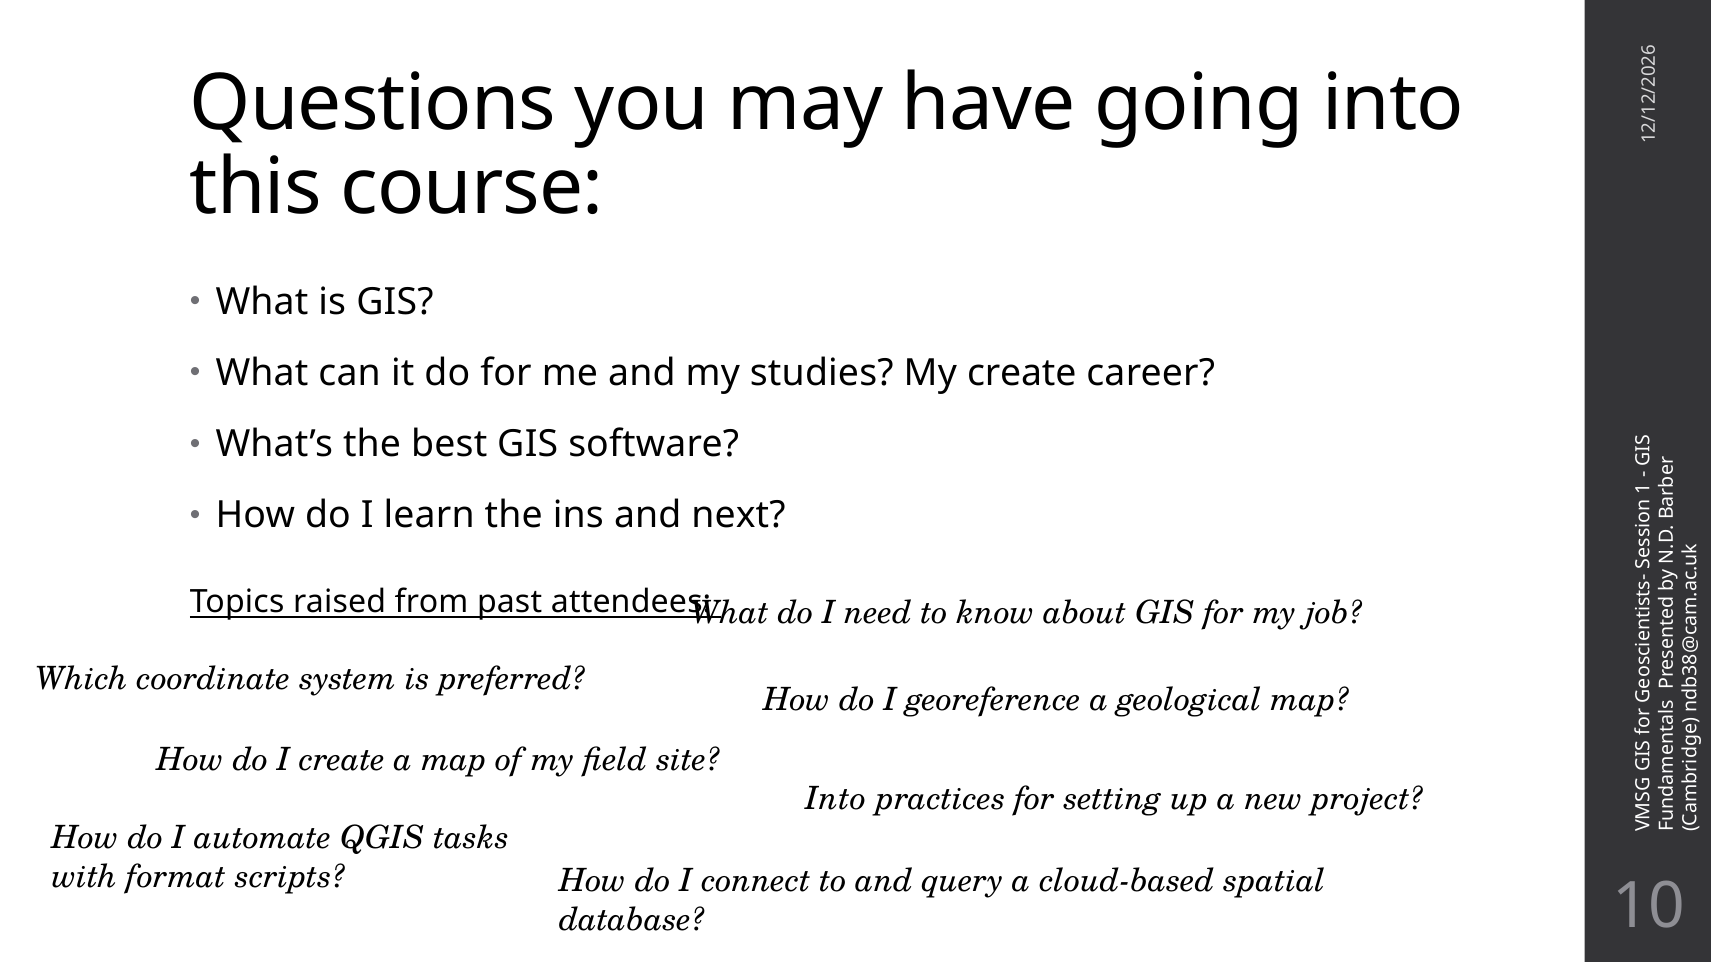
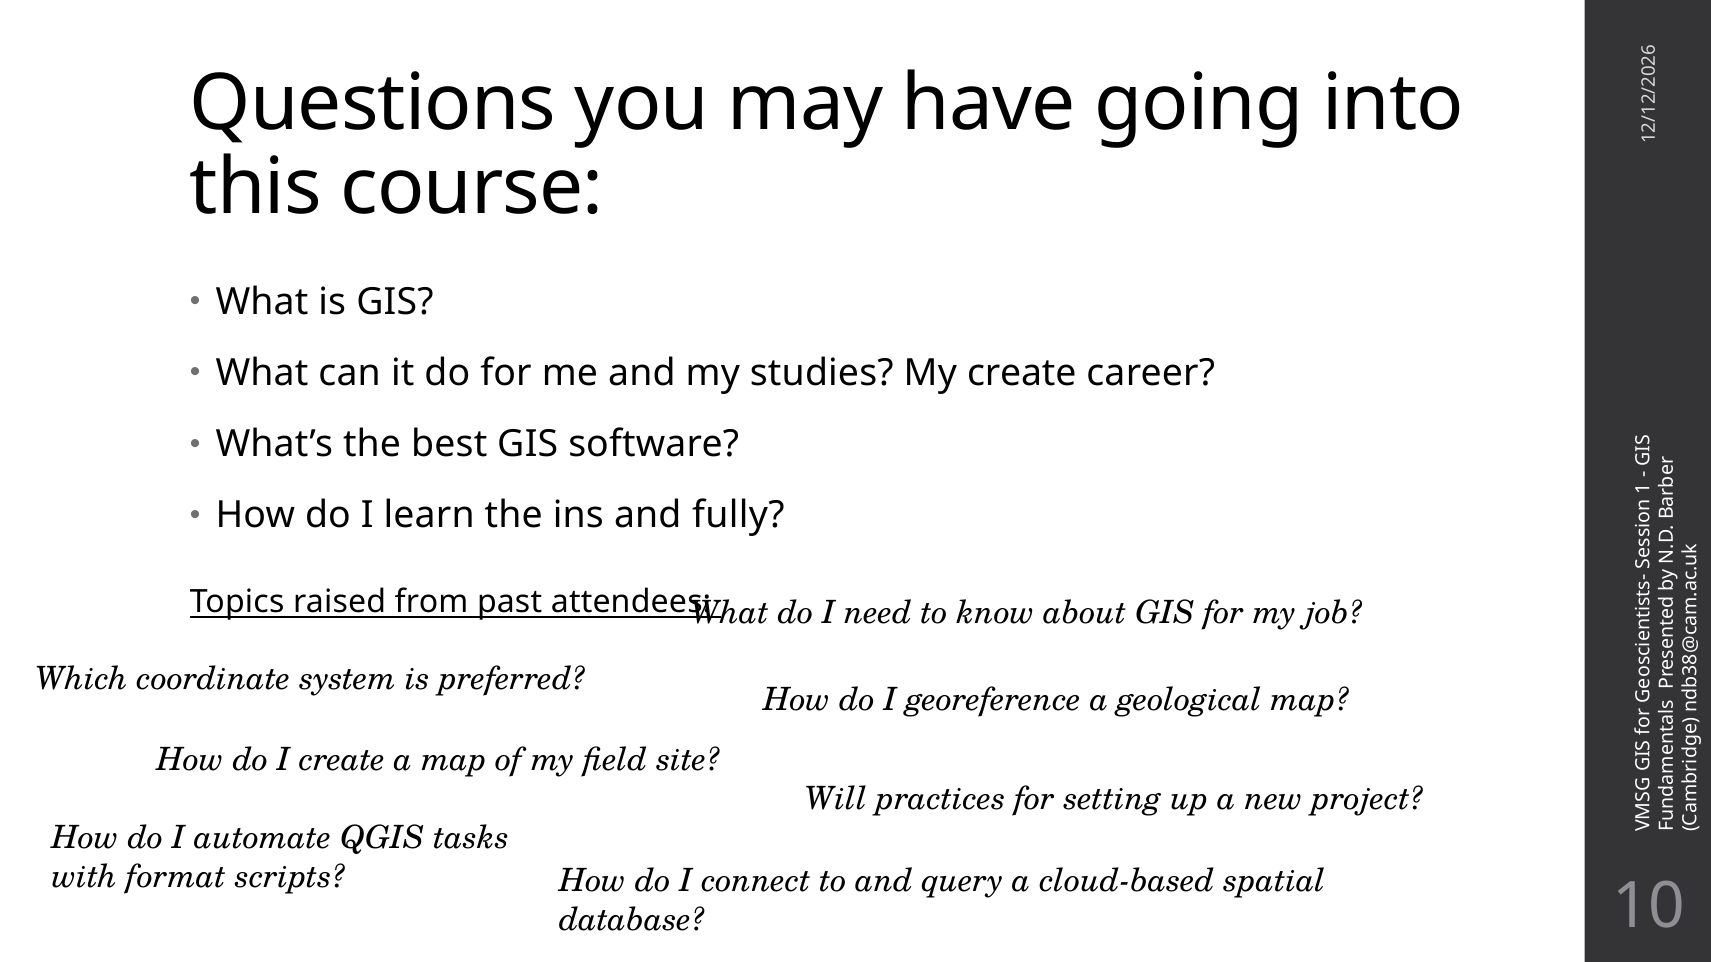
next: next -> fully
Into at (836, 799): Into -> Will
